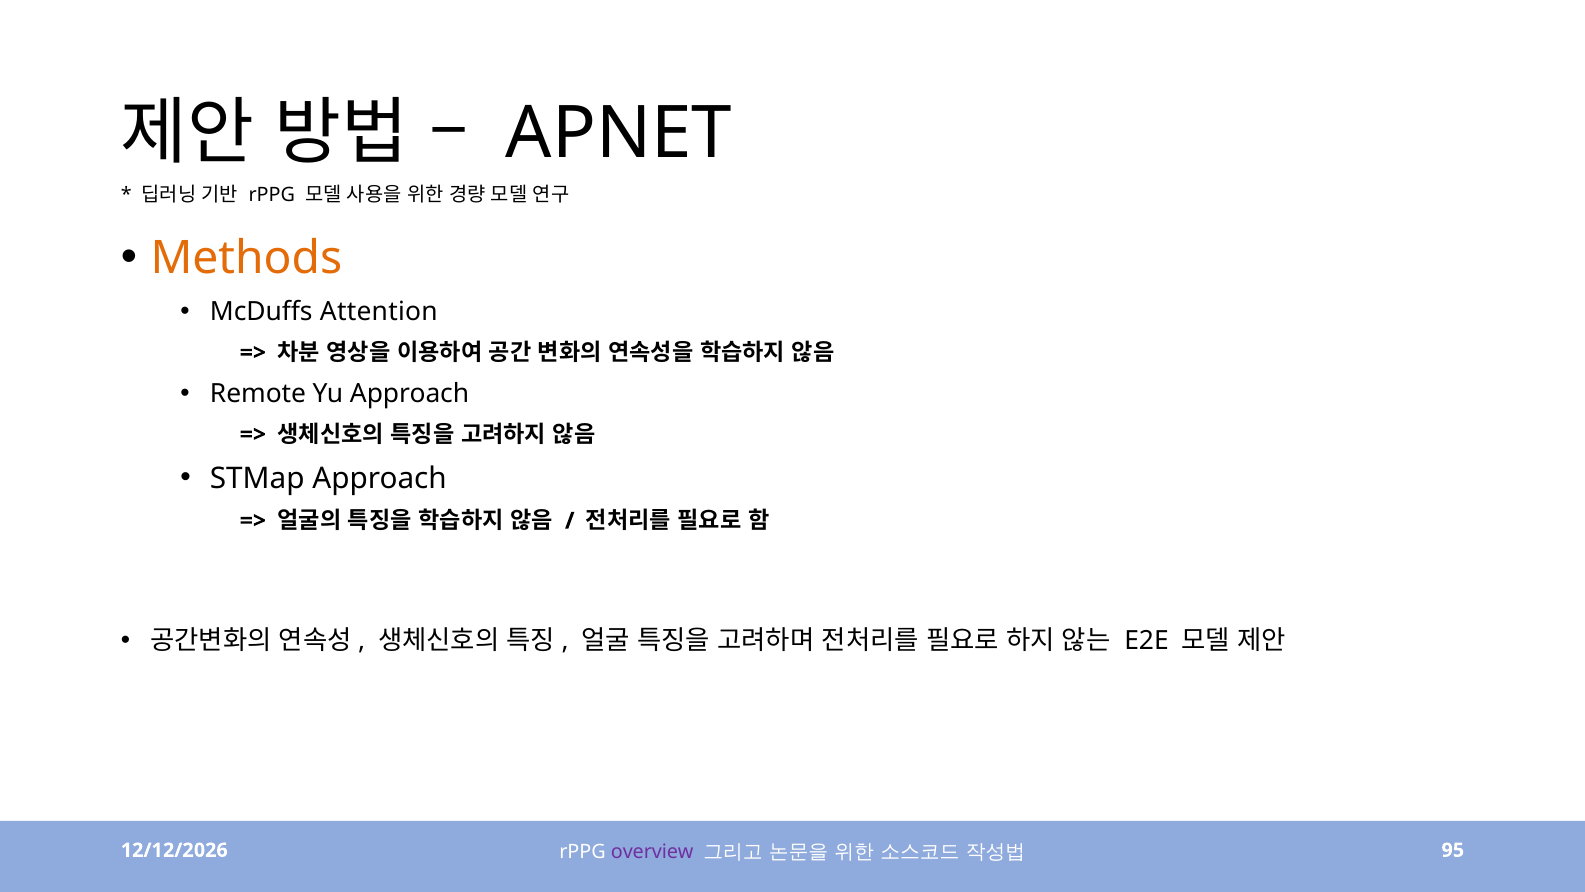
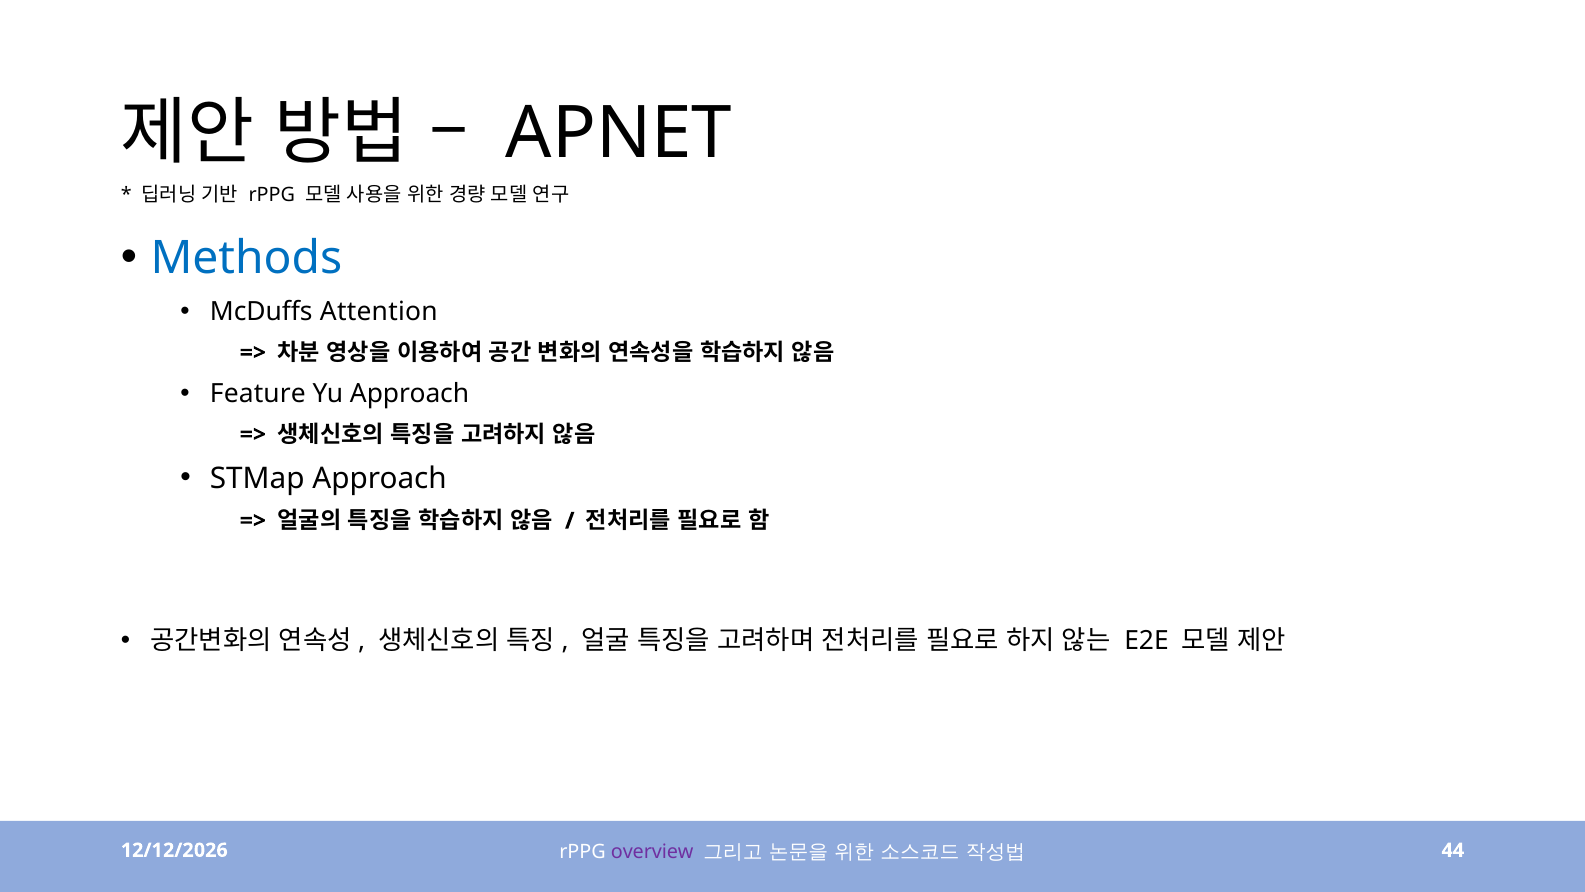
Methods colour: orange -> blue
Remote: Remote -> Feature
95: 95 -> 44
